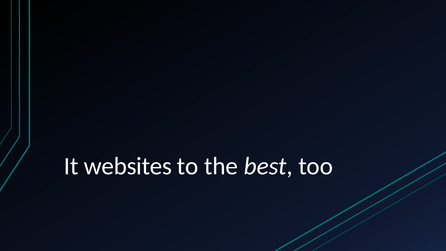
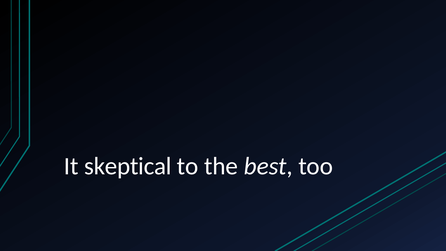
websites: websites -> skeptical
